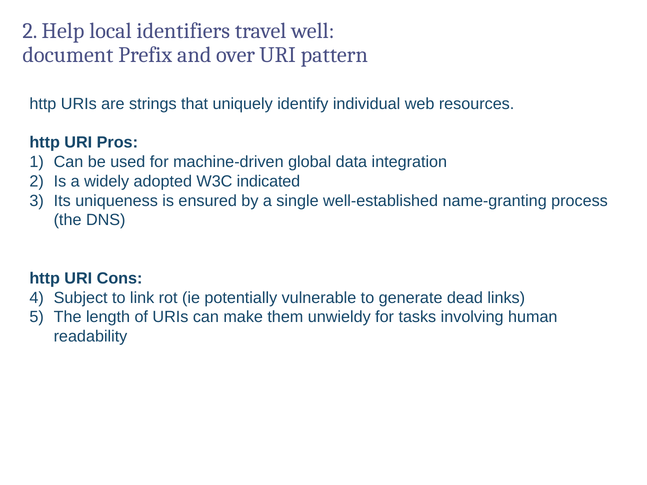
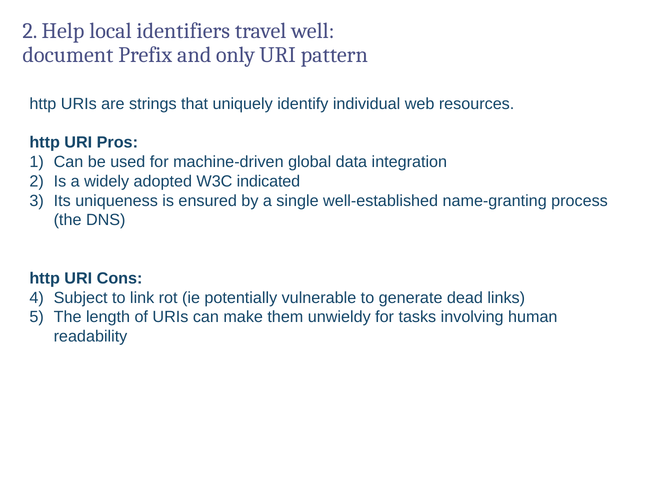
over: over -> only
